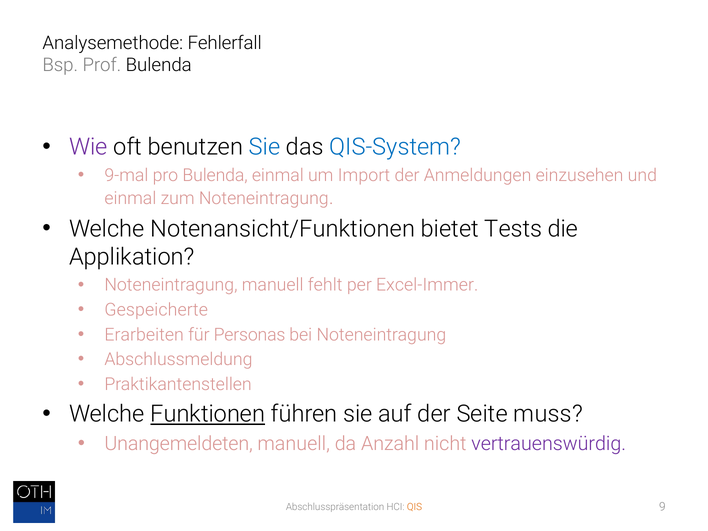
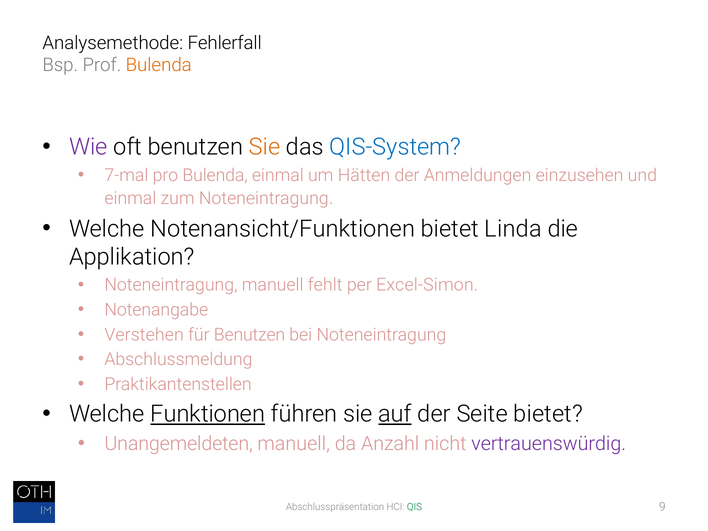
Bulenda at (159, 65) colour: black -> orange
Sie at (265, 147) colour: blue -> orange
9-mal: 9-mal -> 7-mal
Import: Import -> Hätten
Tests: Tests -> Linda
Excel-Immer: Excel-Immer -> Excel-Simon
Gespeicherte: Gespeicherte -> Notenangabe
Erarbeiten: Erarbeiten -> Verstehen
für Personas: Personas -> Benutzen
auf underline: none -> present
Seite muss: muss -> bietet
QIS colour: orange -> green
